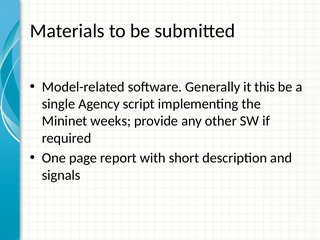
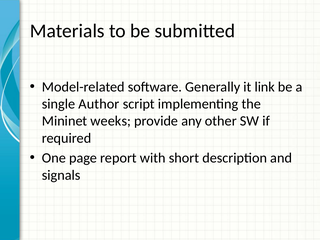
this: this -> link
Agency: Agency -> Author
